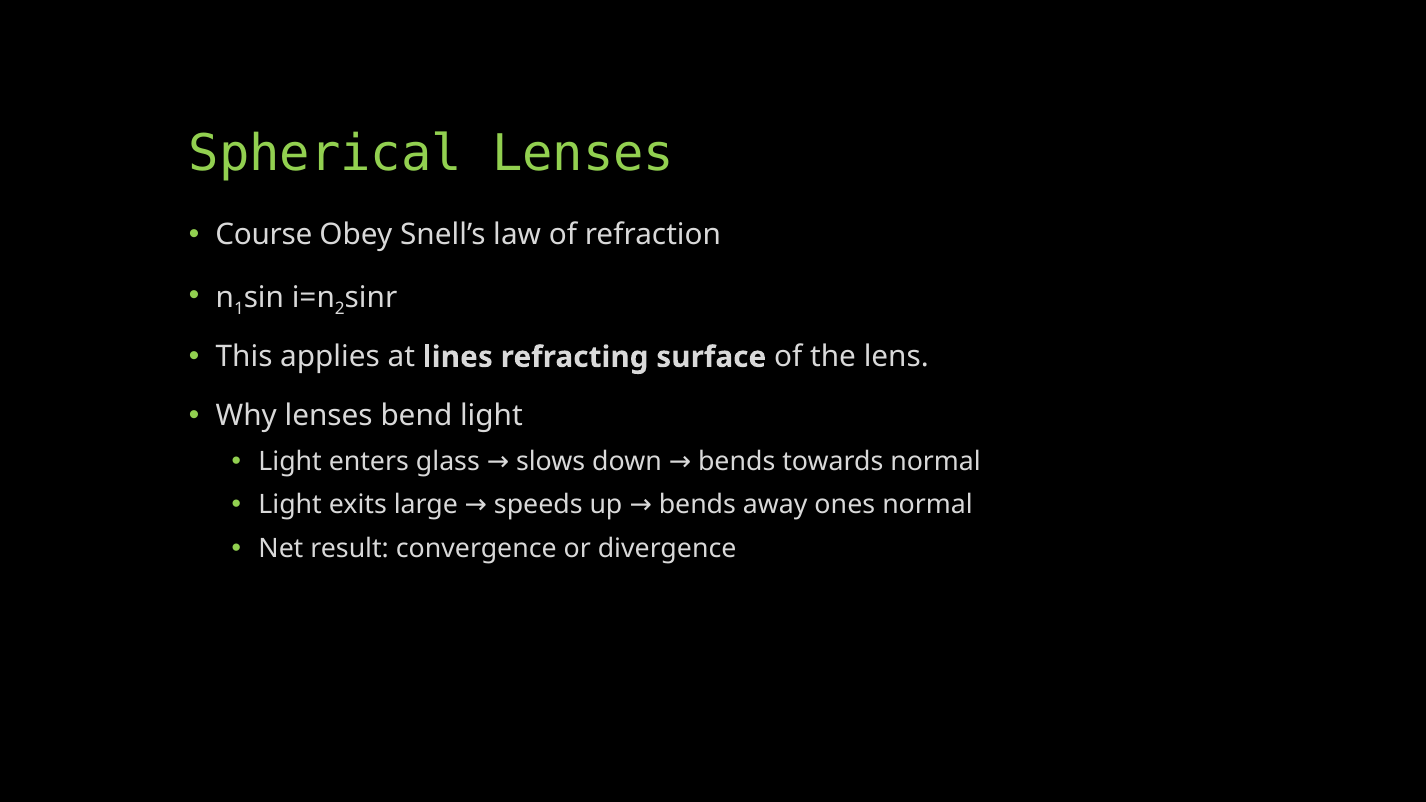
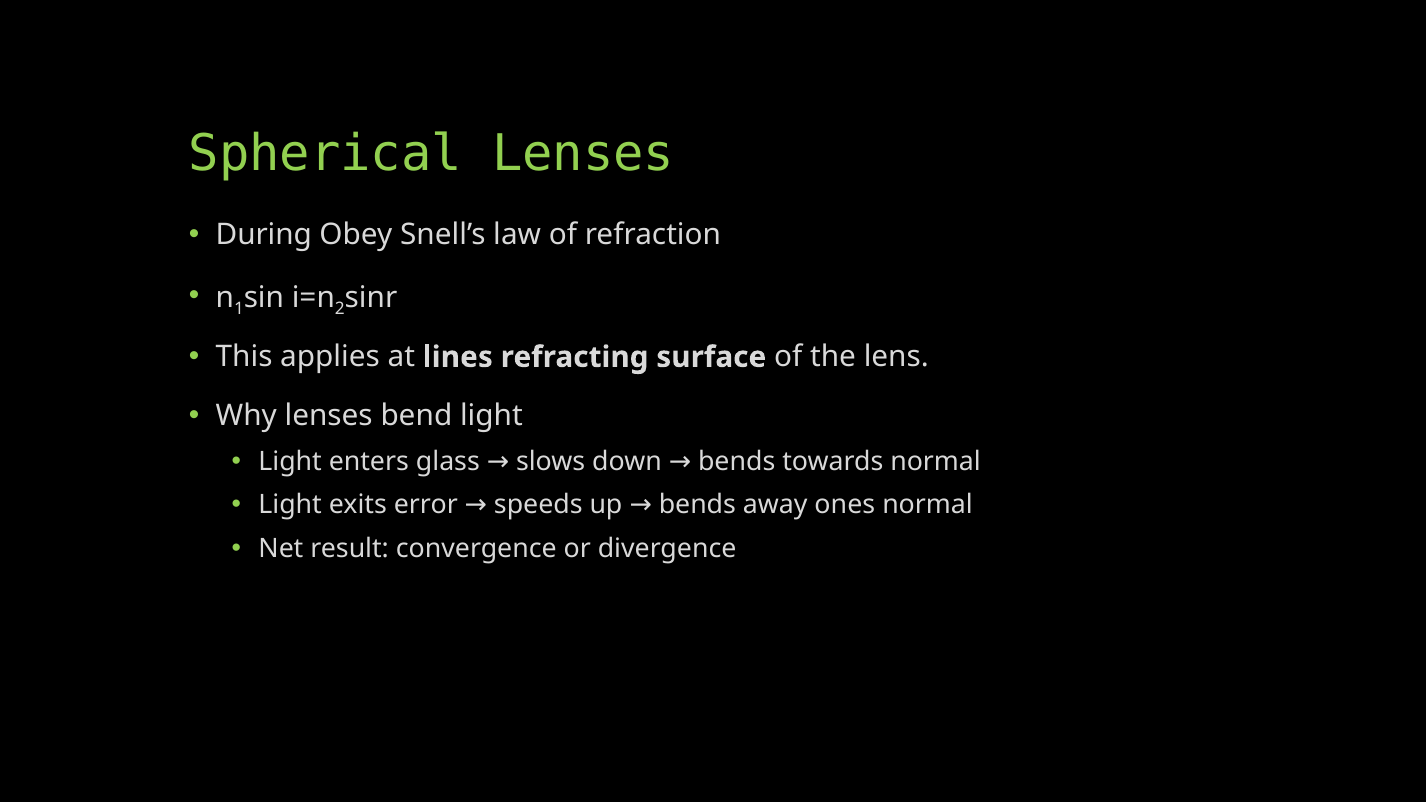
Course: Course -> During
large: large -> error
